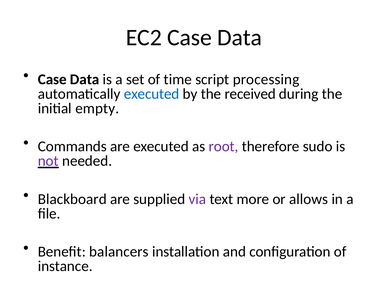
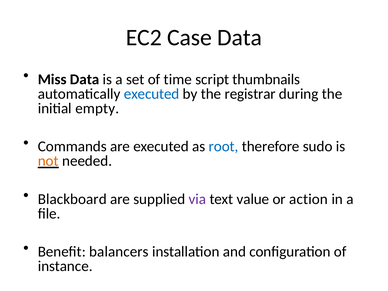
Case at (52, 79): Case -> Miss
processing: processing -> thumbnails
received: received -> registrar
root colour: purple -> blue
not colour: purple -> orange
more: more -> value
allows: allows -> action
